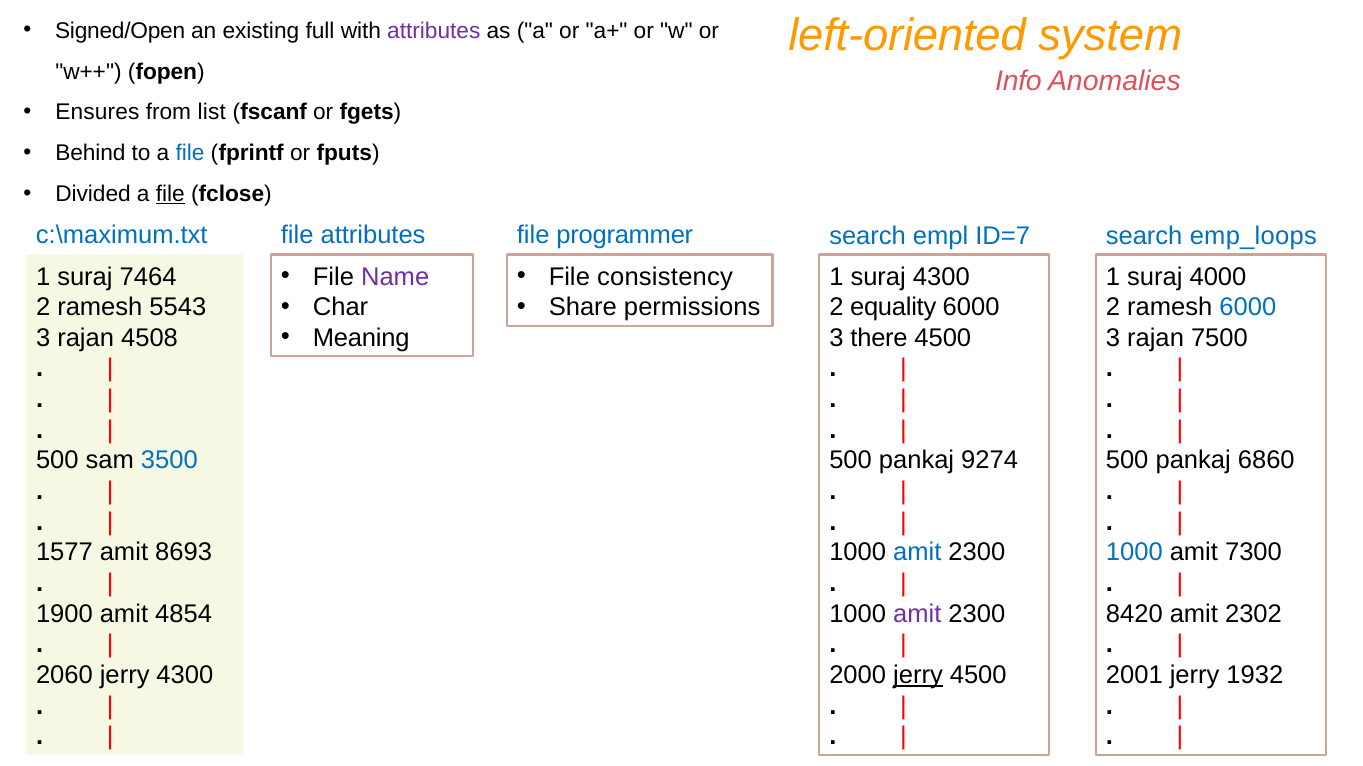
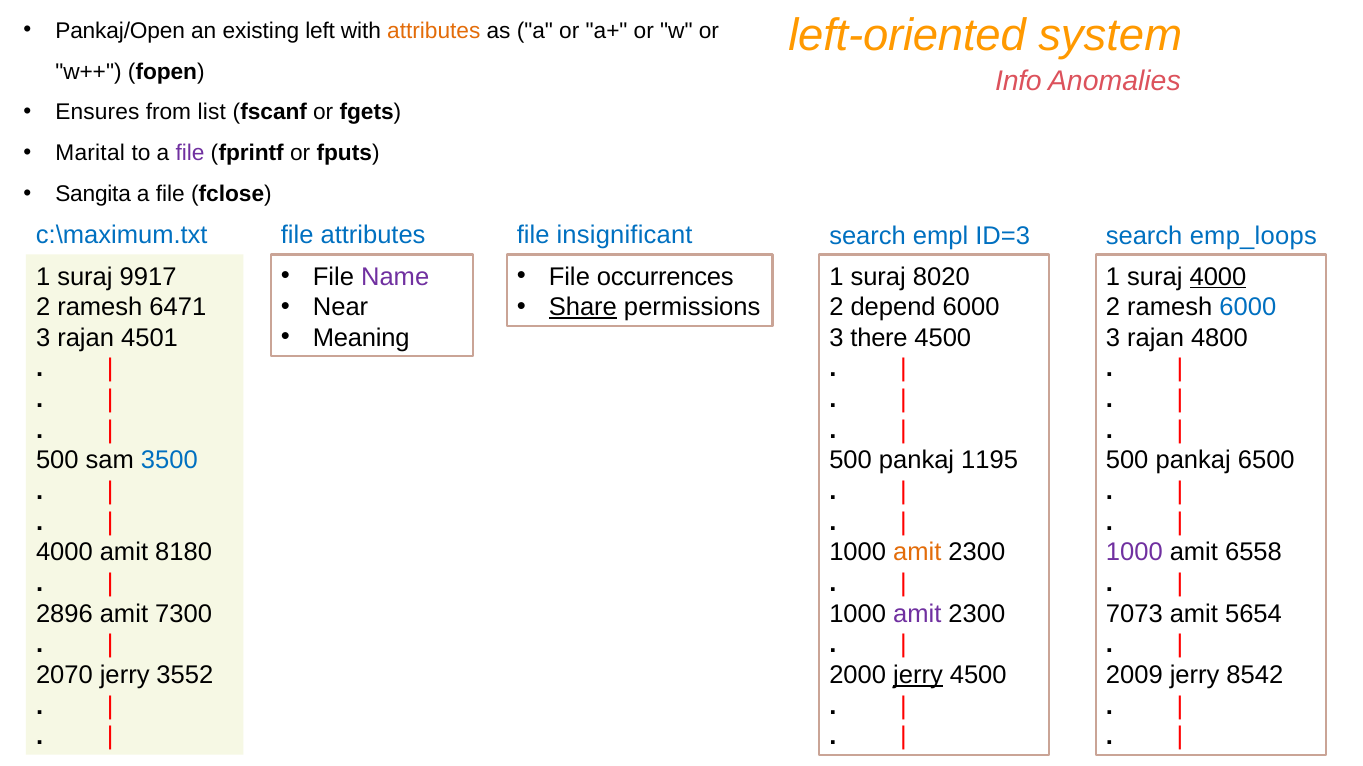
Signed/Open: Signed/Open -> Pankaj/Open
full: full -> left
attributes at (434, 31) colour: purple -> orange
Behind: Behind -> Marital
file at (190, 153) colour: blue -> purple
Divided: Divided -> Sangita
file at (170, 194) underline: present -> none
programmer: programmer -> insignificant
ID=7: ID=7 -> ID=3
consistency: consistency -> occurrences
7464: 7464 -> 9917
suraj 4300: 4300 -> 8020
4000 at (1218, 277) underline: none -> present
Char: Char -> Near
Share underline: none -> present
5543: 5543 -> 6471
equality: equality -> depend
4508: 4508 -> 4501
7500: 7500 -> 4800
9274: 9274 -> 1195
6860: 6860 -> 6500
1577 at (64, 553): 1577 -> 4000
8693: 8693 -> 8180
amit at (917, 553) colour: blue -> orange
1000 at (1134, 553) colour: blue -> purple
7300: 7300 -> 6558
1900: 1900 -> 2896
4854: 4854 -> 7300
8420: 8420 -> 7073
2302: 2302 -> 5654
2060: 2060 -> 2070
jerry 4300: 4300 -> 3552
2001: 2001 -> 2009
1932: 1932 -> 8542
